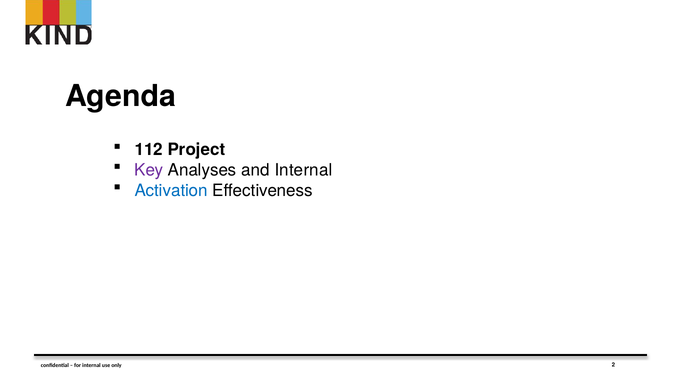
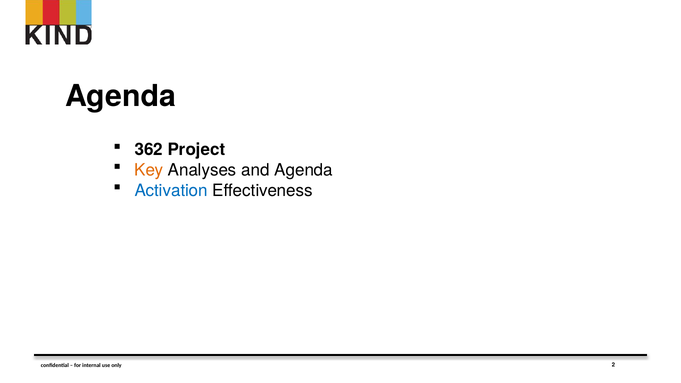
112: 112 -> 362
Key colour: purple -> orange
and Internal: Internal -> Agenda
